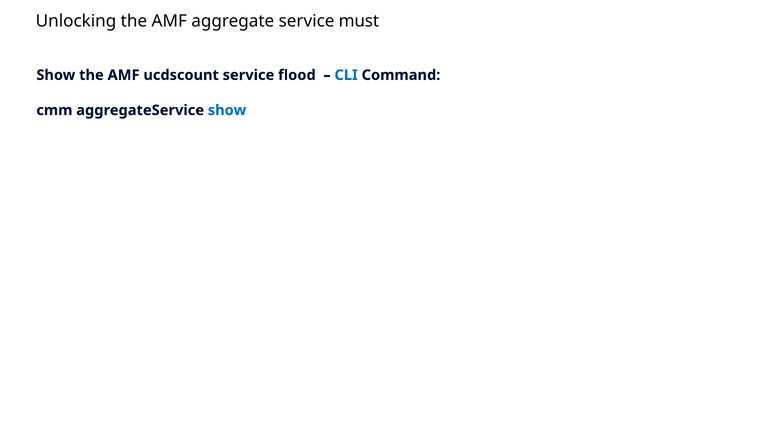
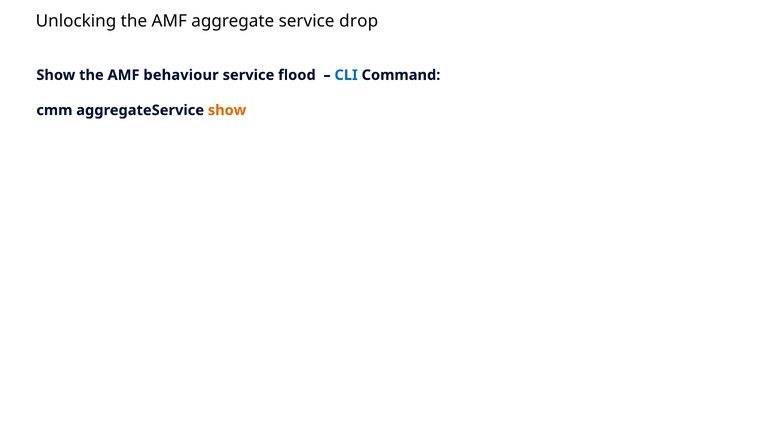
must: must -> drop
ucdscount: ucdscount -> behaviour
show at (227, 110) colour: blue -> orange
